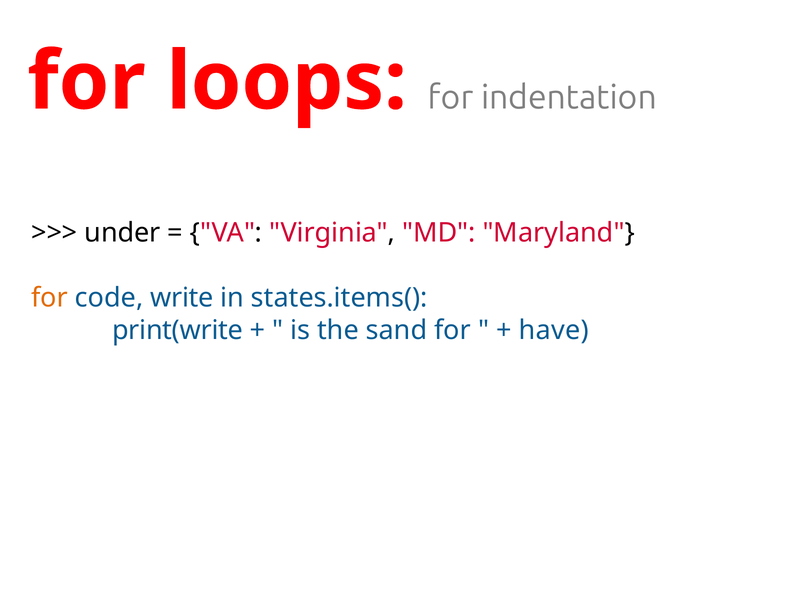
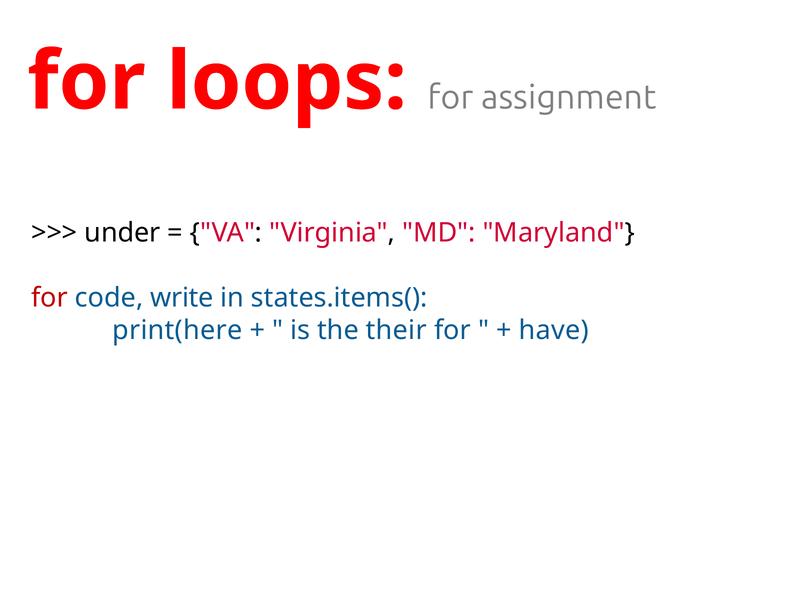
indentation: indentation -> assignment
for at (49, 297) colour: orange -> red
print(write: print(write -> print(here
sand: sand -> their
